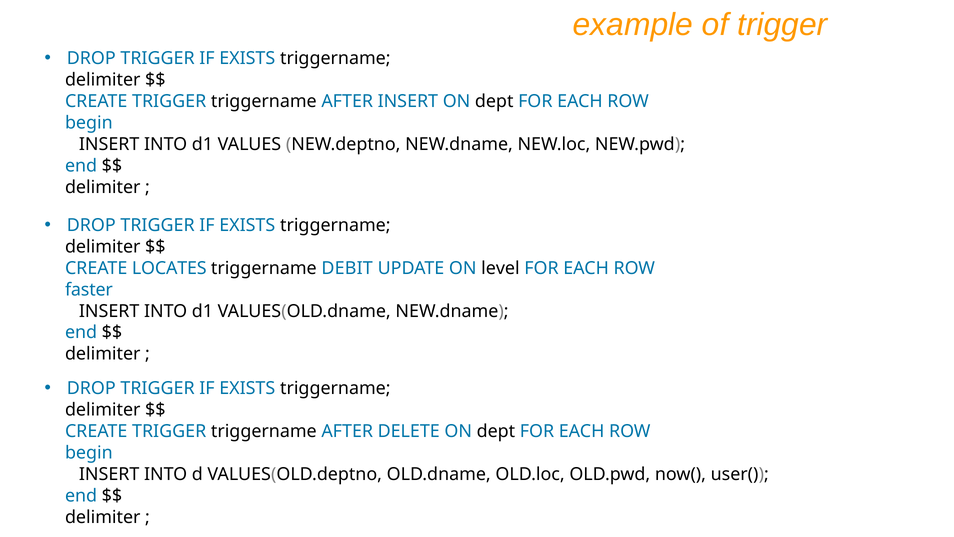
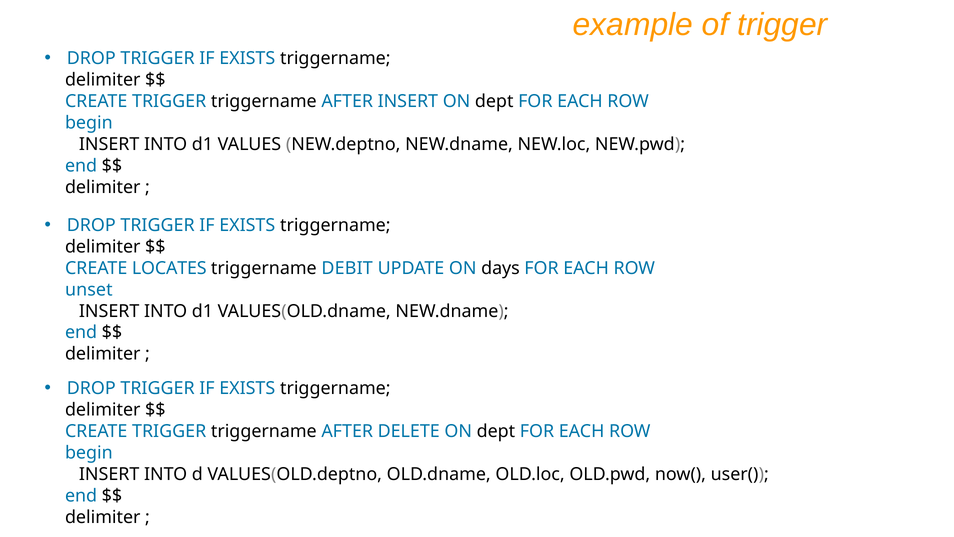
level: level -> days
faster: faster -> unset
